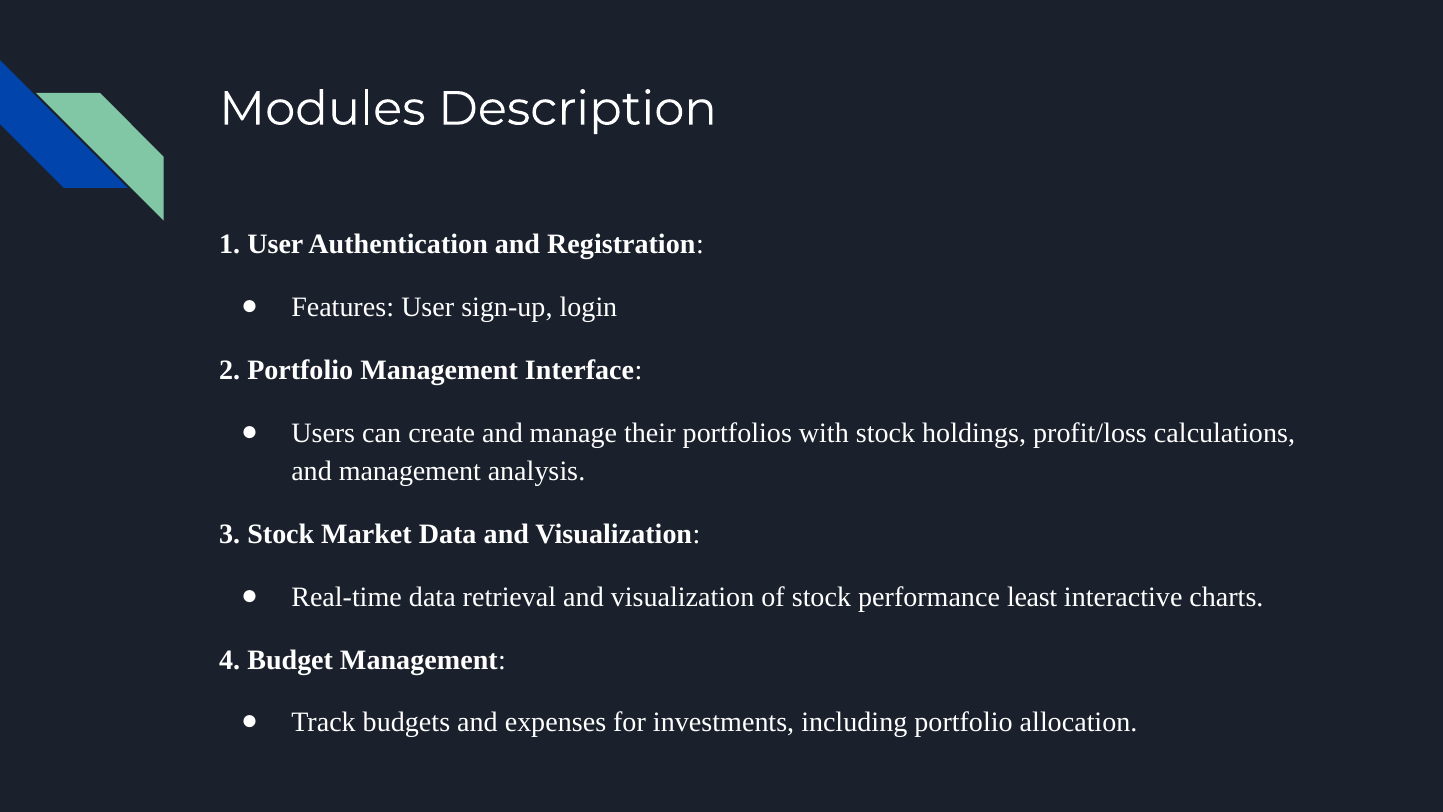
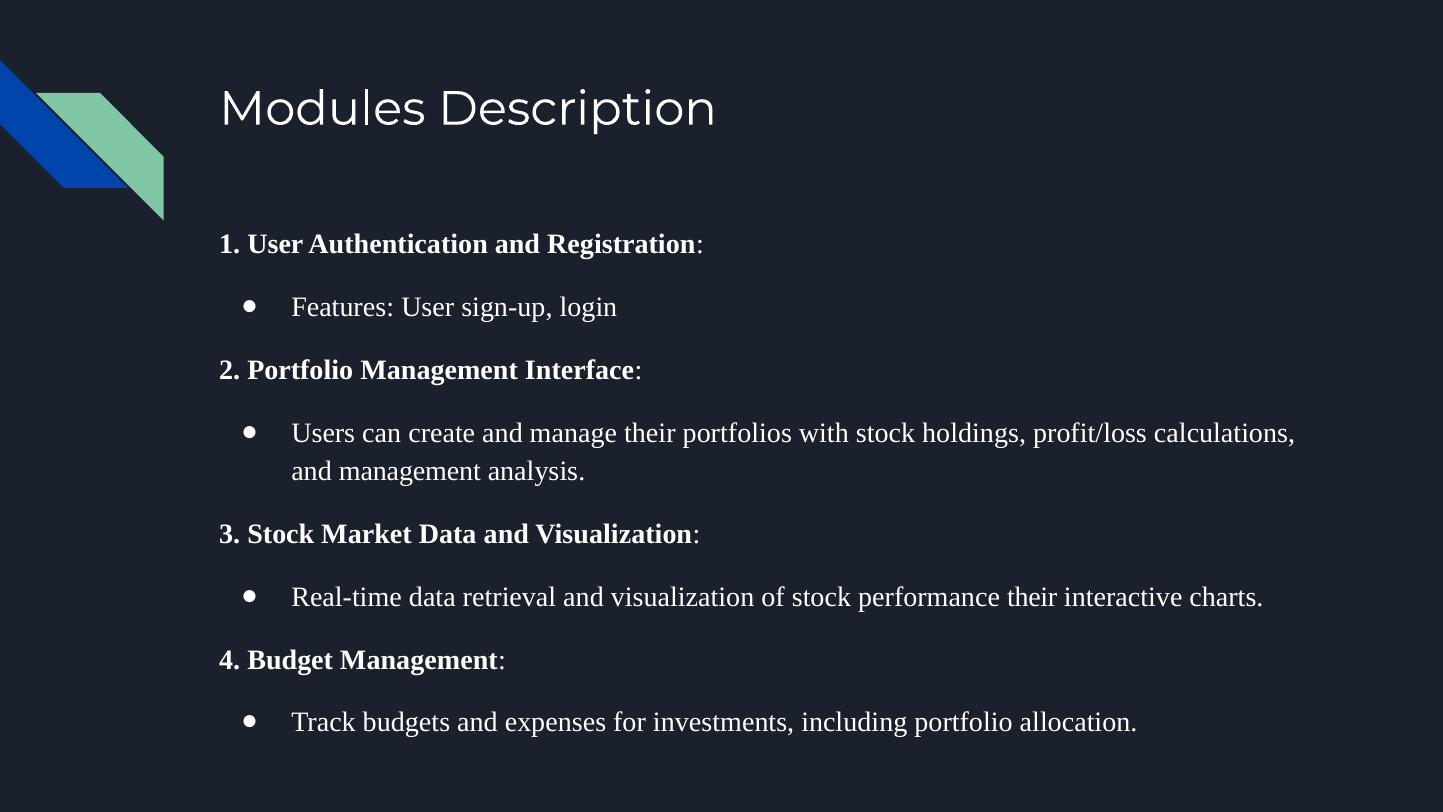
performance least: least -> their
